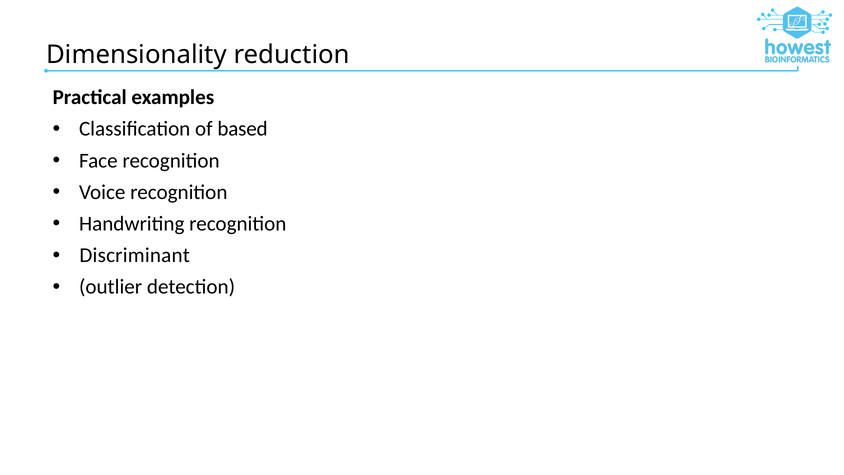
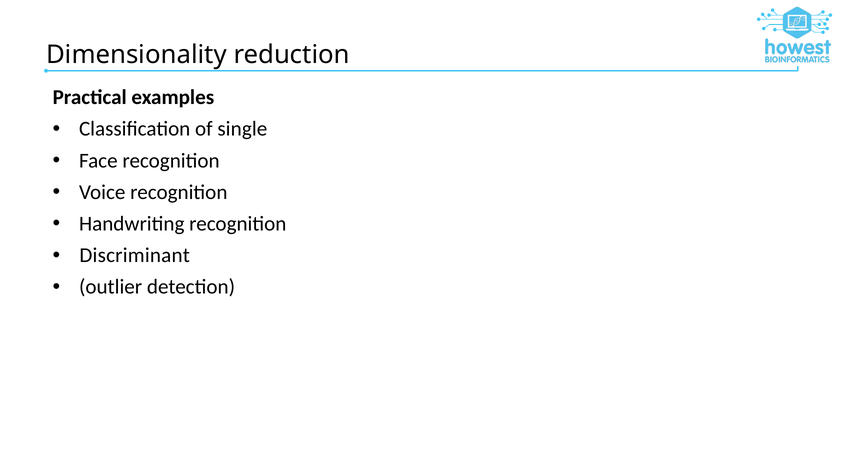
based: based -> single
